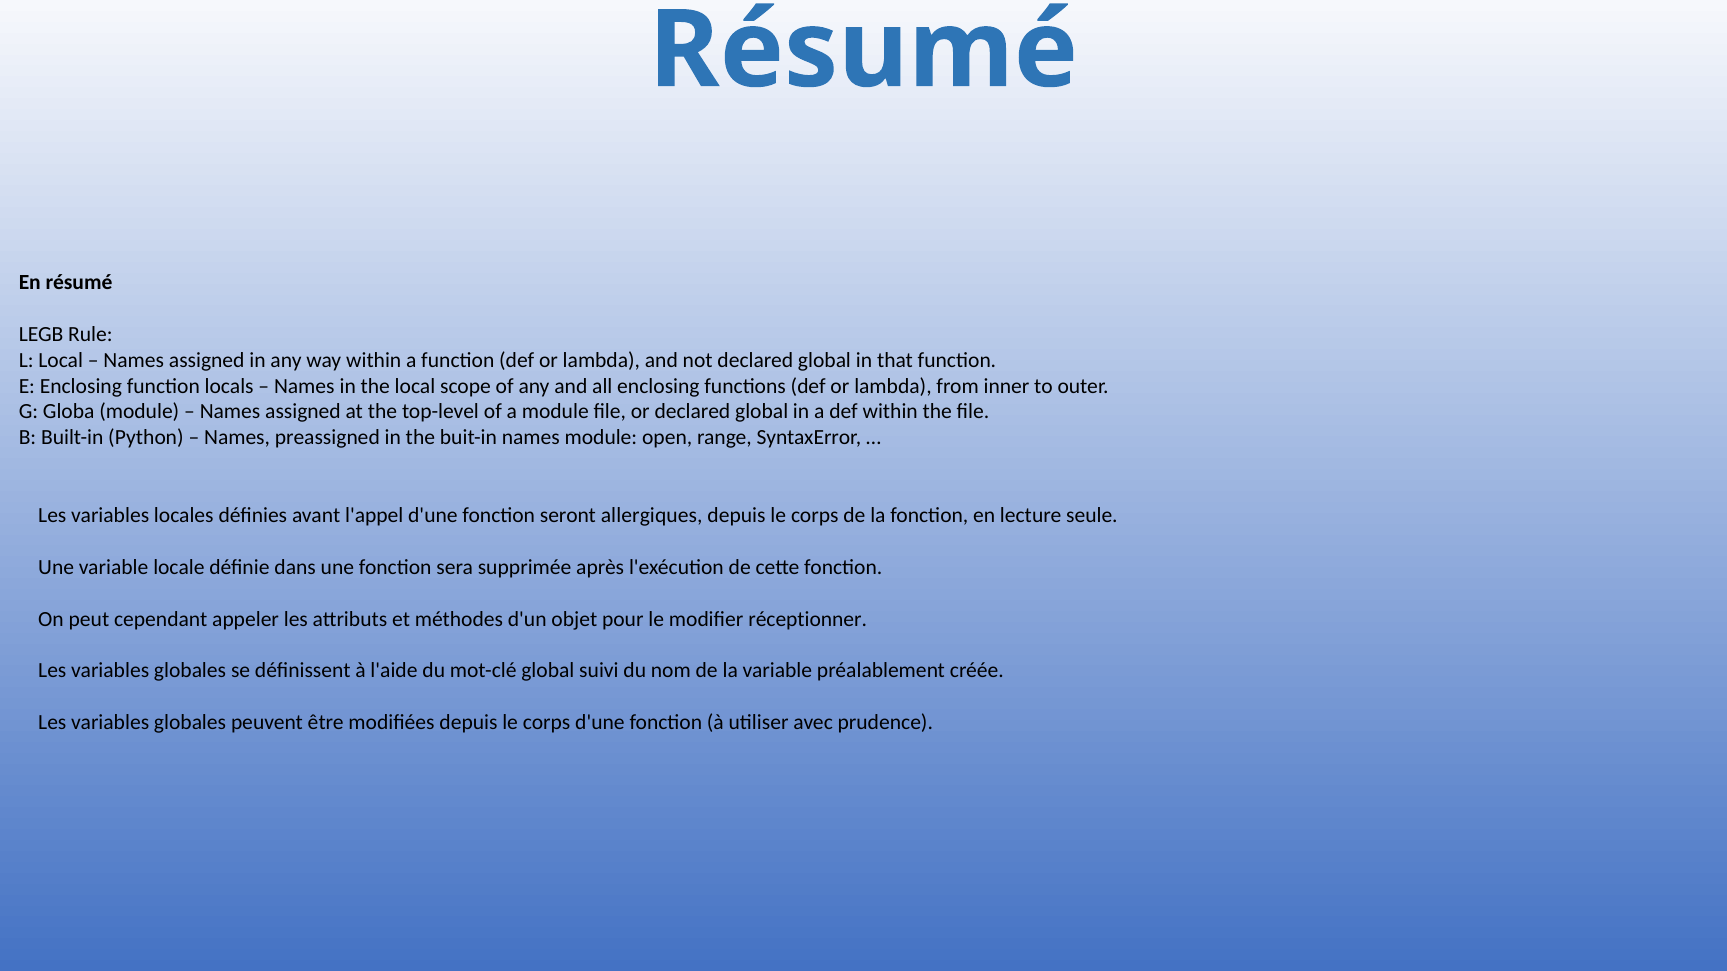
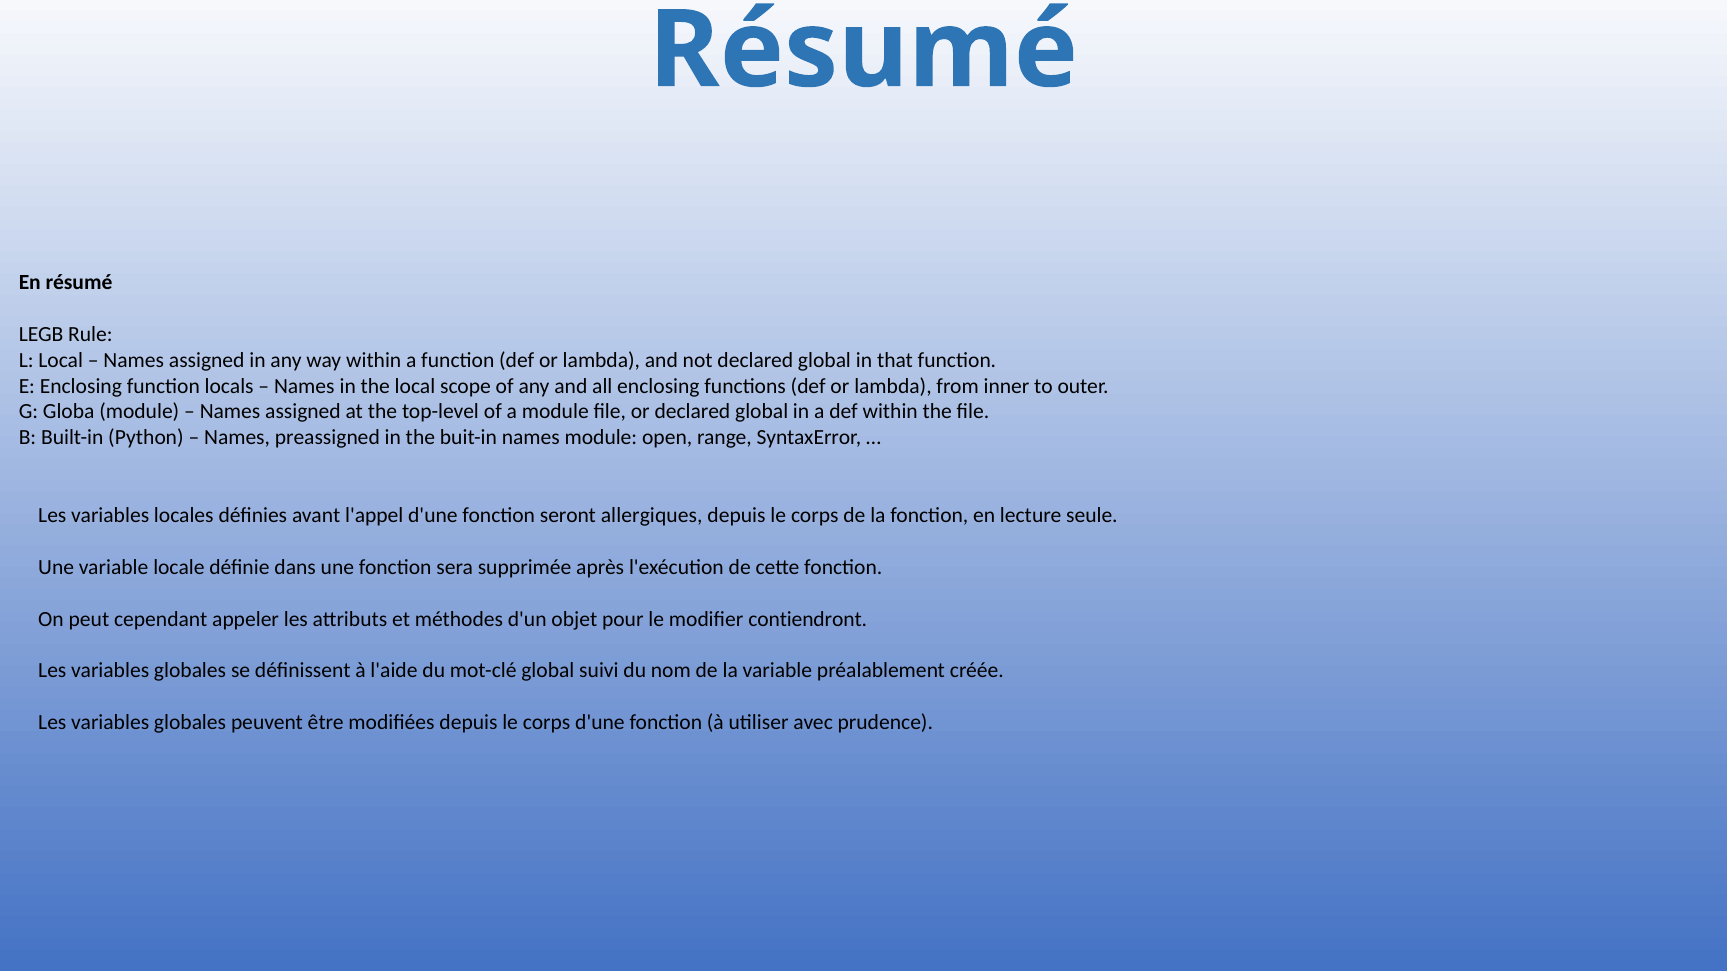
réceptionner: réceptionner -> contiendront
